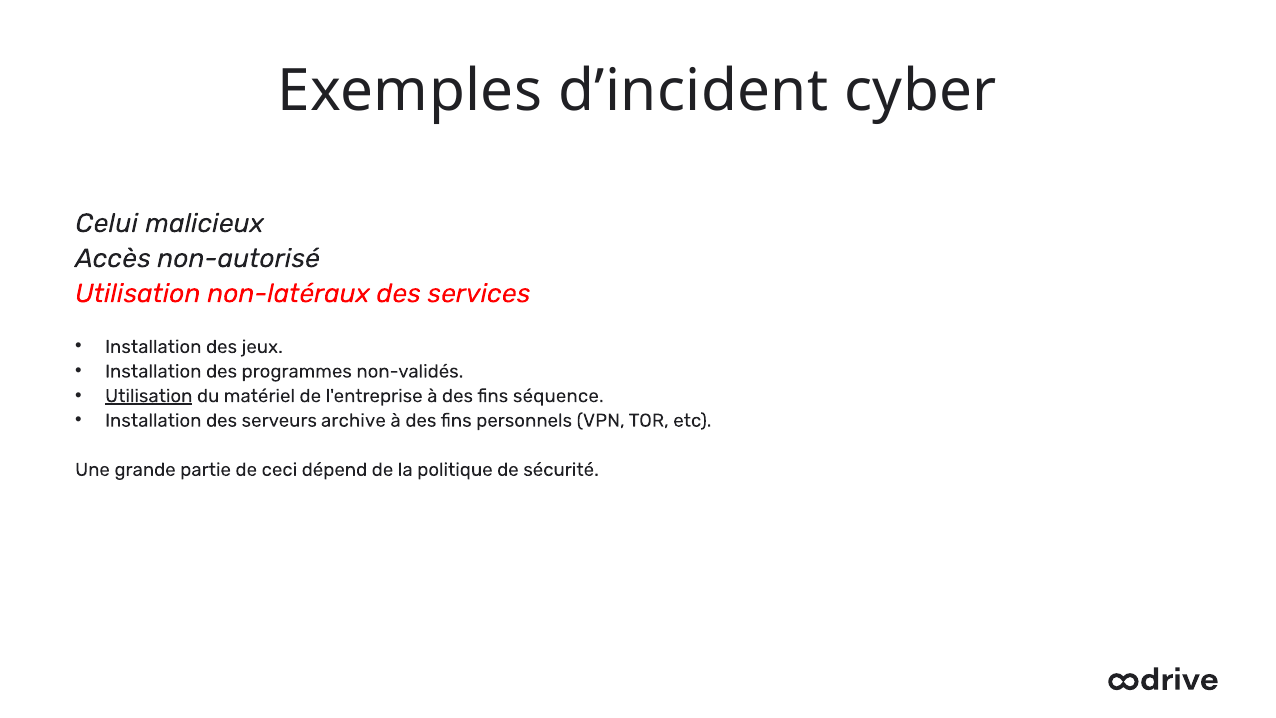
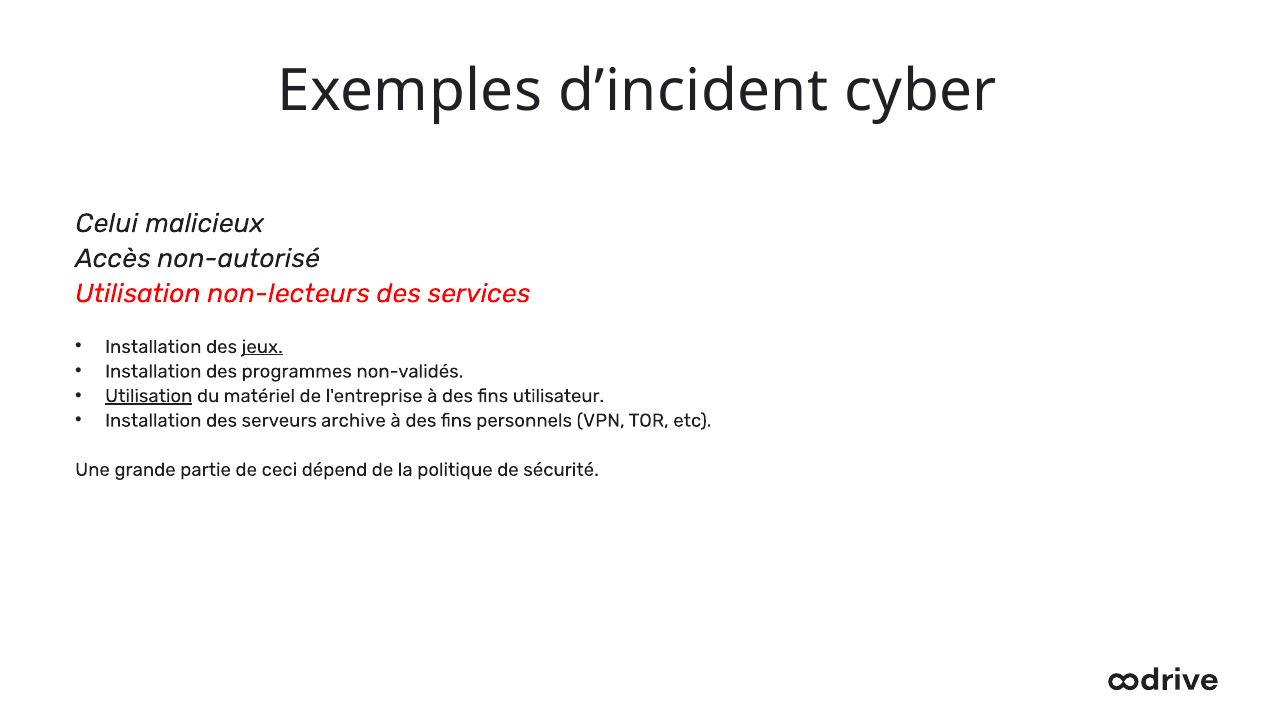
non-latéraux: non-latéraux -> non-lecteurs
jeux underline: none -> present
séquence: séquence -> utilisateur
